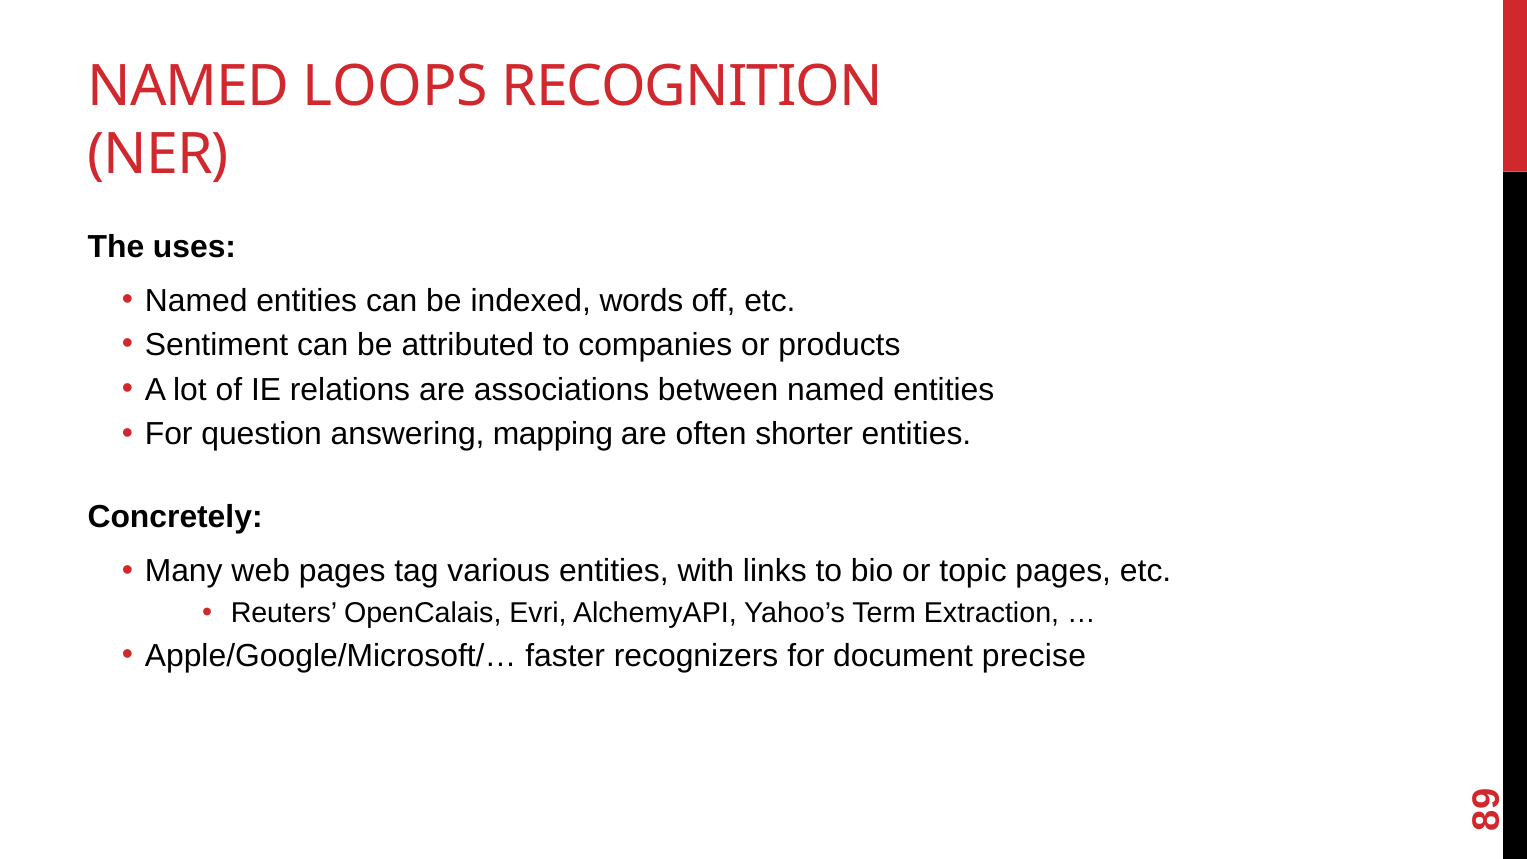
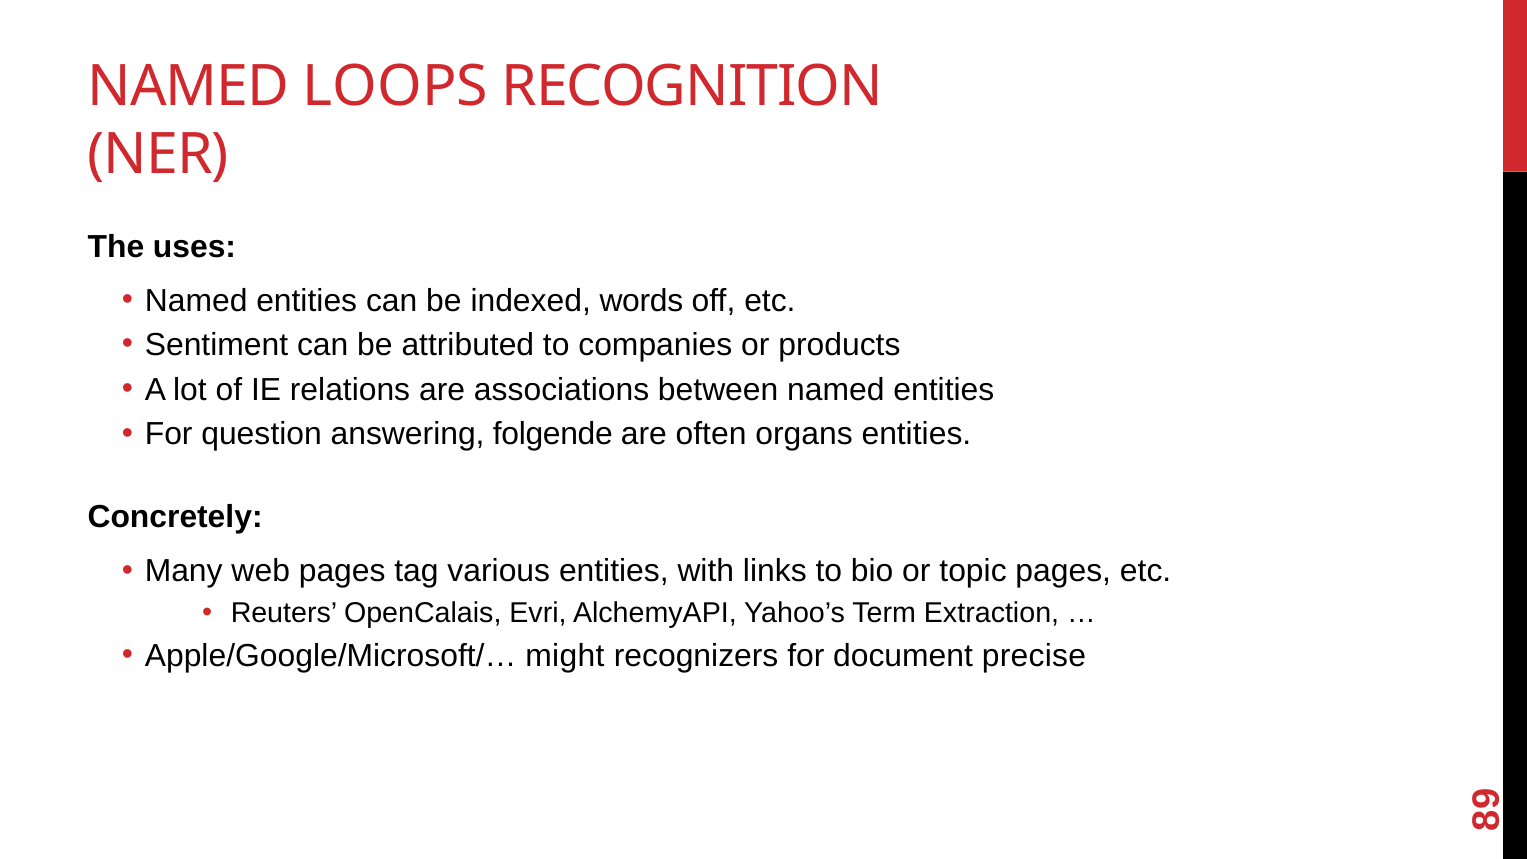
mapping: mapping -> folgende
shorter: shorter -> organs
faster: faster -> might
